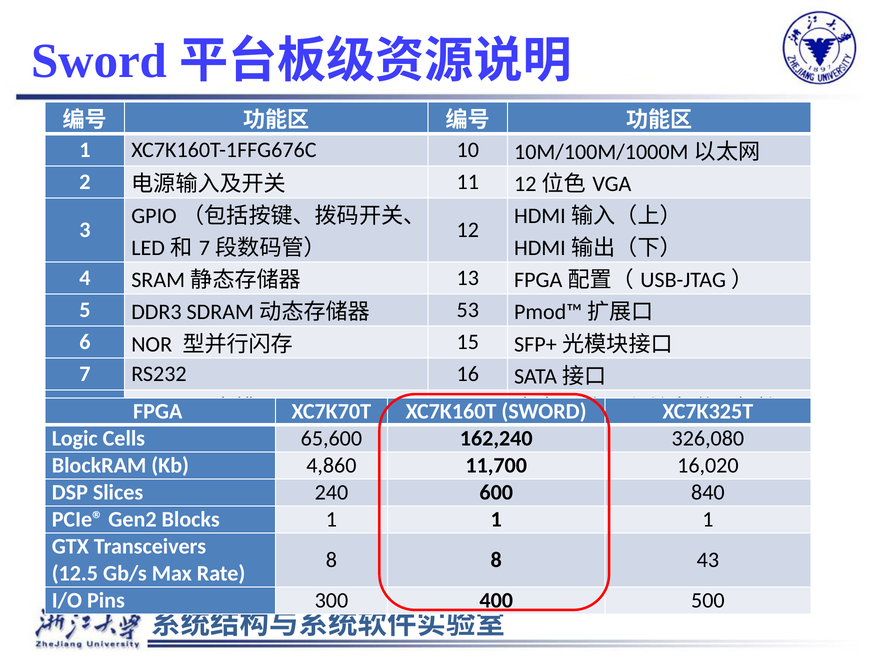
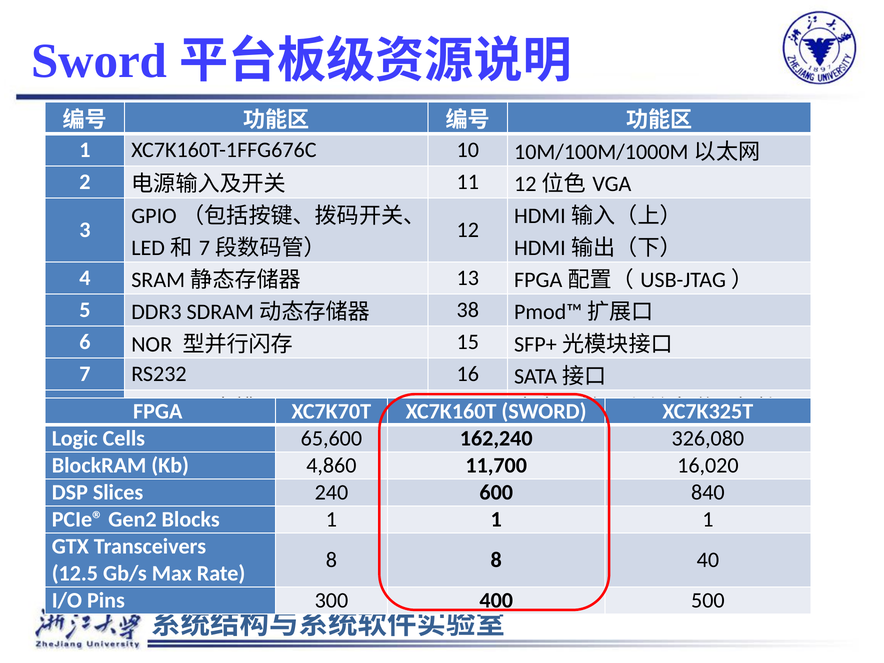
53: 53 -> 38
43: 43 -> 40
